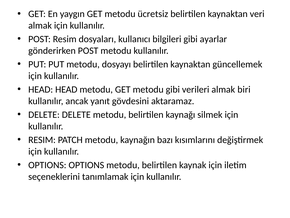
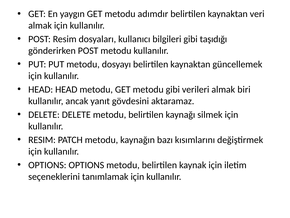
ücretsiz: ücretsiz -> adımdır
ayarlar: ayarlar -> taşıdığı
